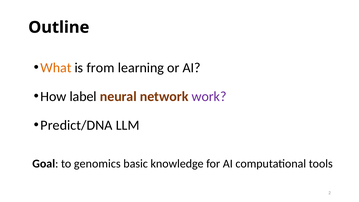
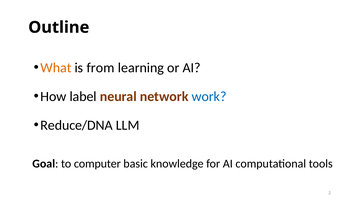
work colour: purple -> blue
Predict/DNA: Predict/DNA -> Reduce/DNA
genomics: genomics -> computer
